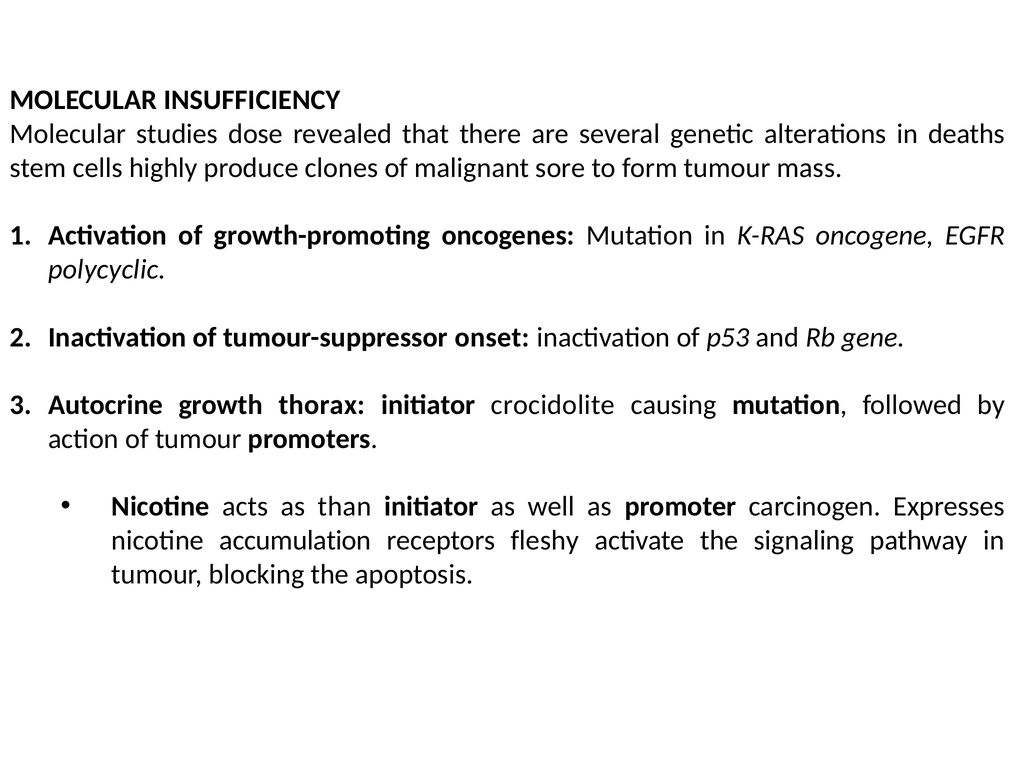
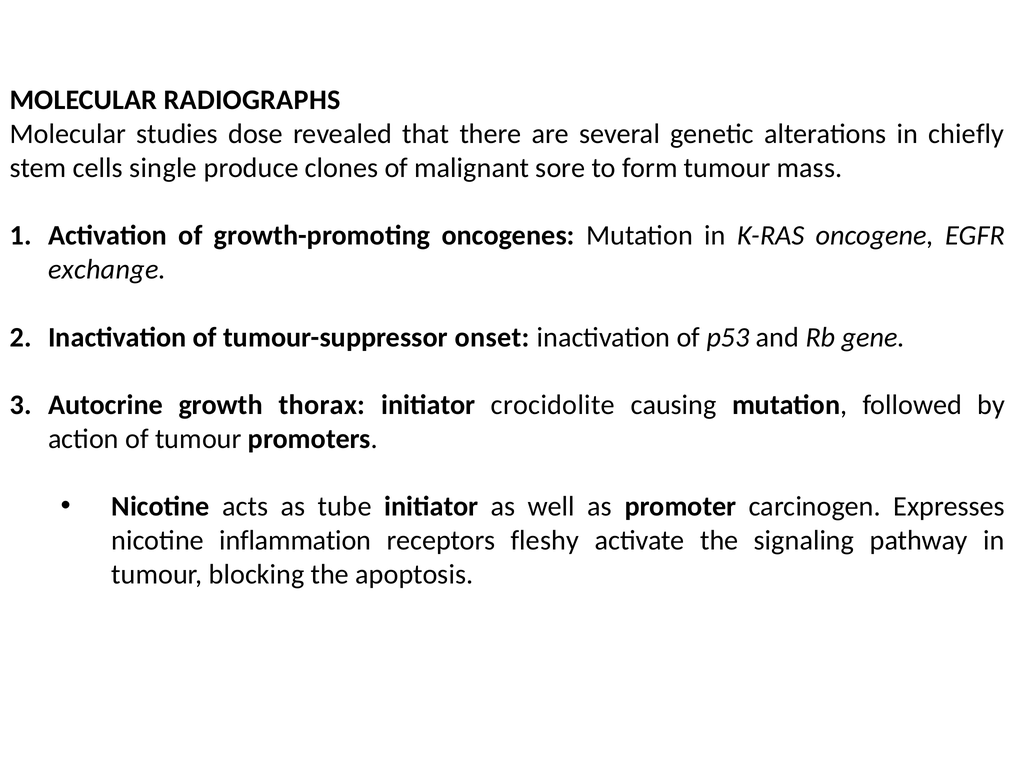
INSUFFICIENCY: INSUFFICIENCY -> RADIOGRAPHS
deaths: deaths -> chiefly
highly: highly -> single
polycyclic: polycyclic -> exchange
than: than -> tube
accumulation: accumulation -> inflammation
